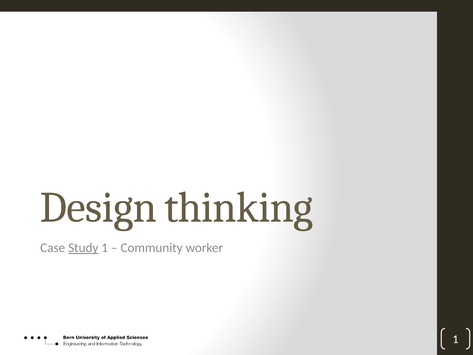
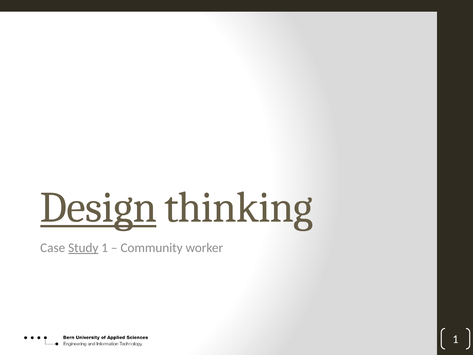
Design underline: none -> present
